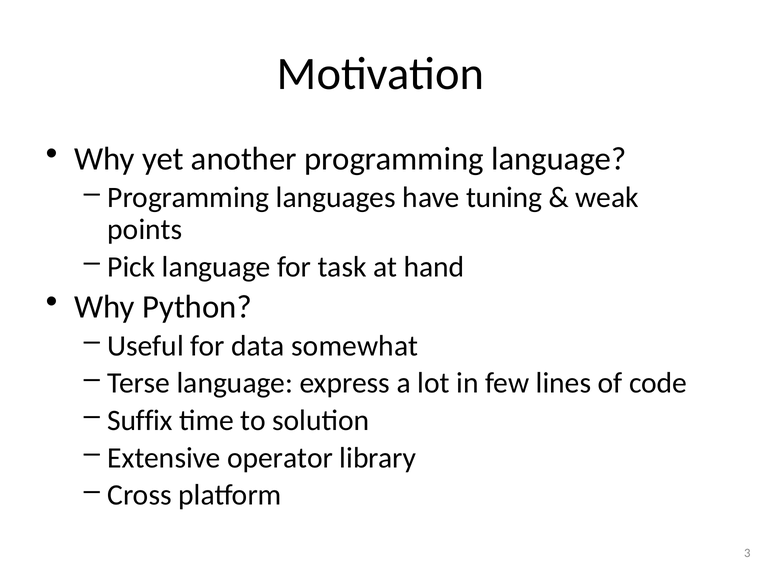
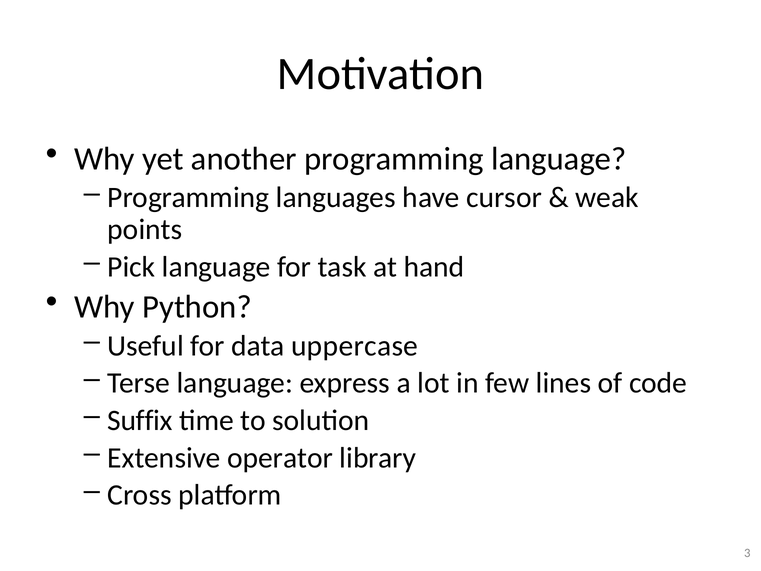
tuning: tuning -> cursor
somewhat: somewhat -> uppercase
